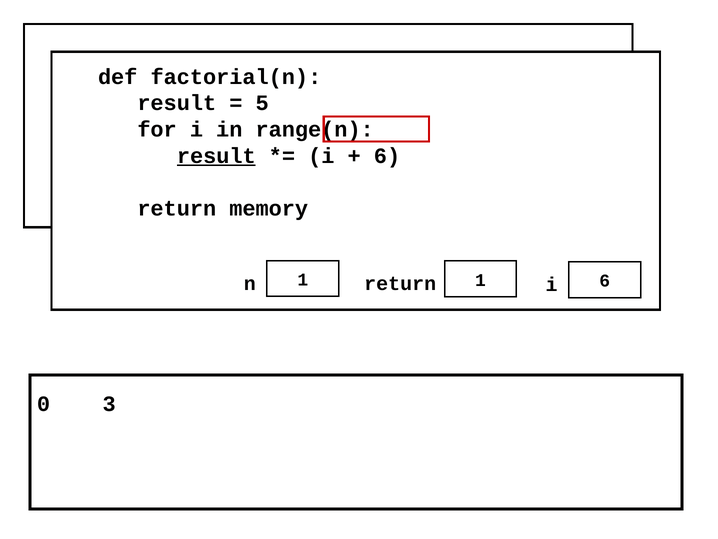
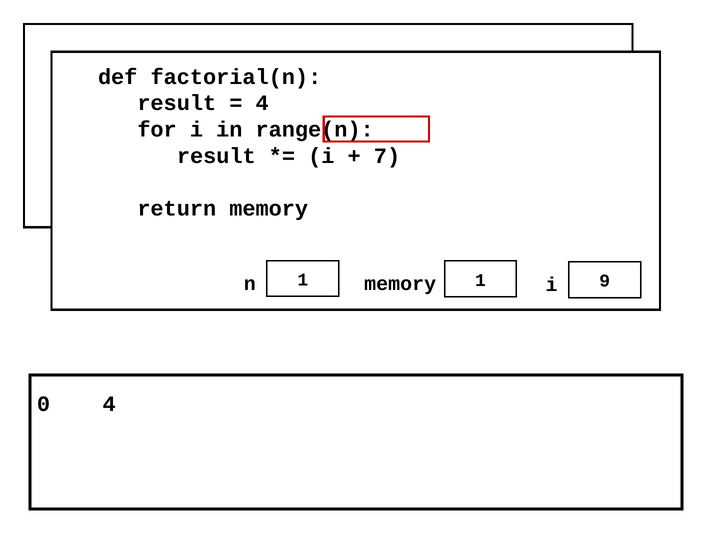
5 at (262, 103): 5 -> 4
result at (216, 156) underline: present -> none
6 at (387, 156): 6 -> 7
n 6: 6 -> 9
return at (400, 284): return -> memory
0 3: 3 -> 4
